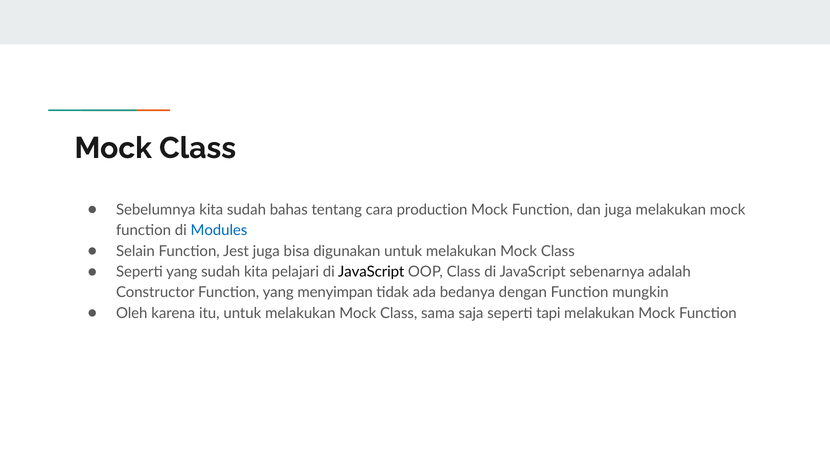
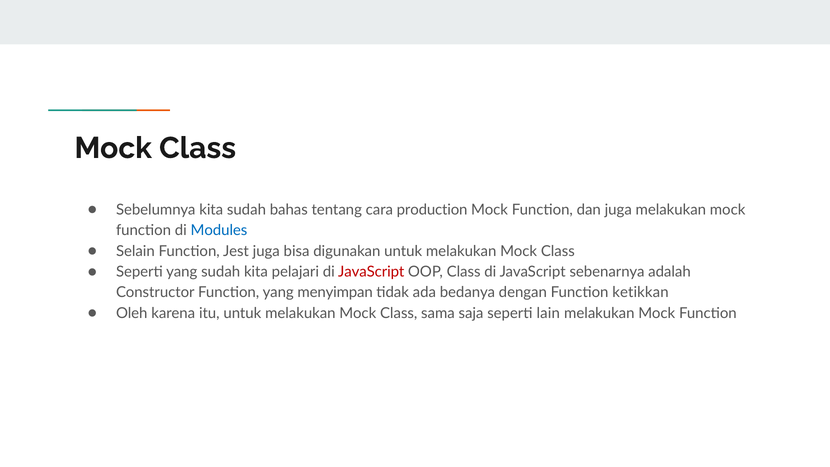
JavaScript at (371, 272) colour: black -> red
mungkin: mungkin -> ketikkan
tapi: tapi -> lain
